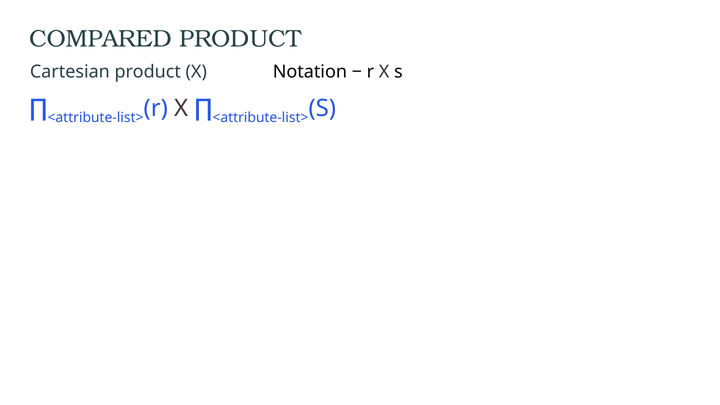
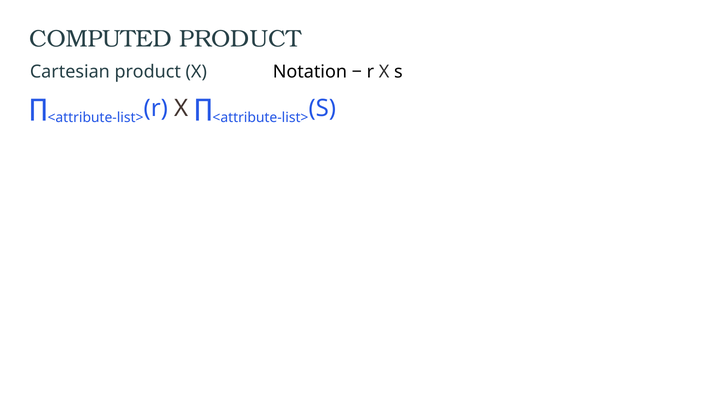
COMPARED: COMPARED -> COMPUTED
